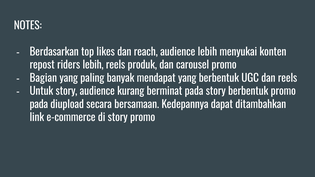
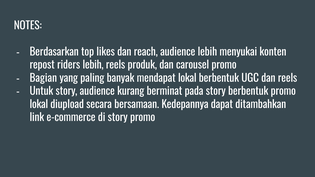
mendapat yang: yang -> lokal
pada at (39, 105): pada -> lokal
